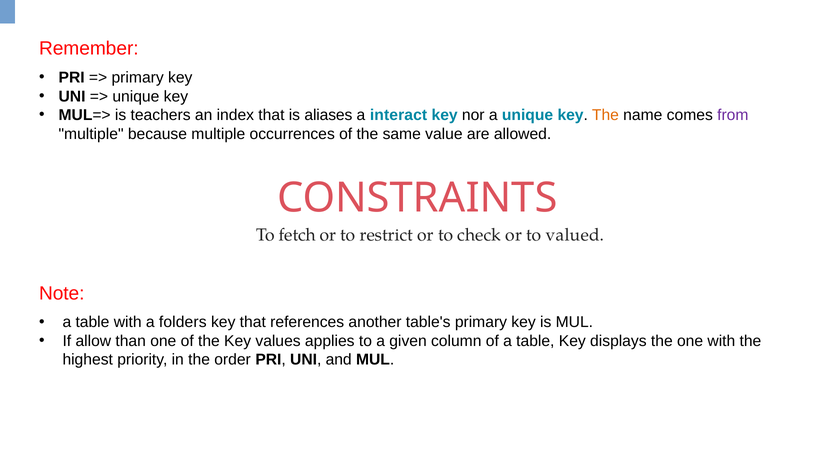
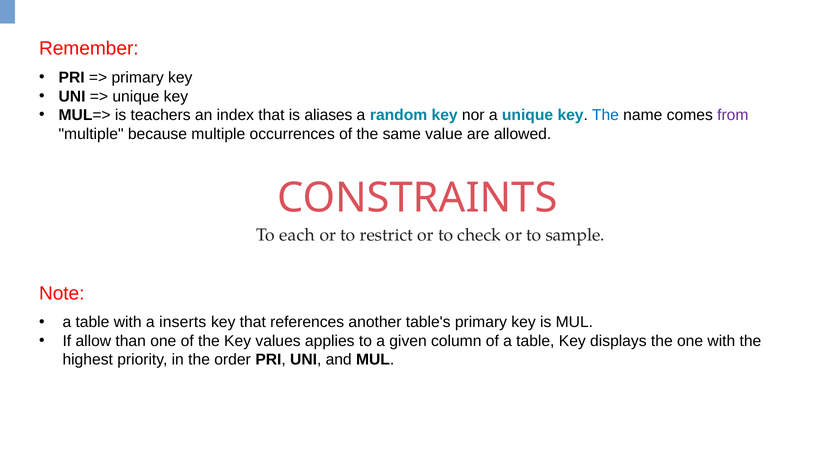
interact: interact -> random
The at (605, 115) colour: orange -> blue
fetch: fetch -> each
valued: valued -> sample
folders: folders -> inserts
